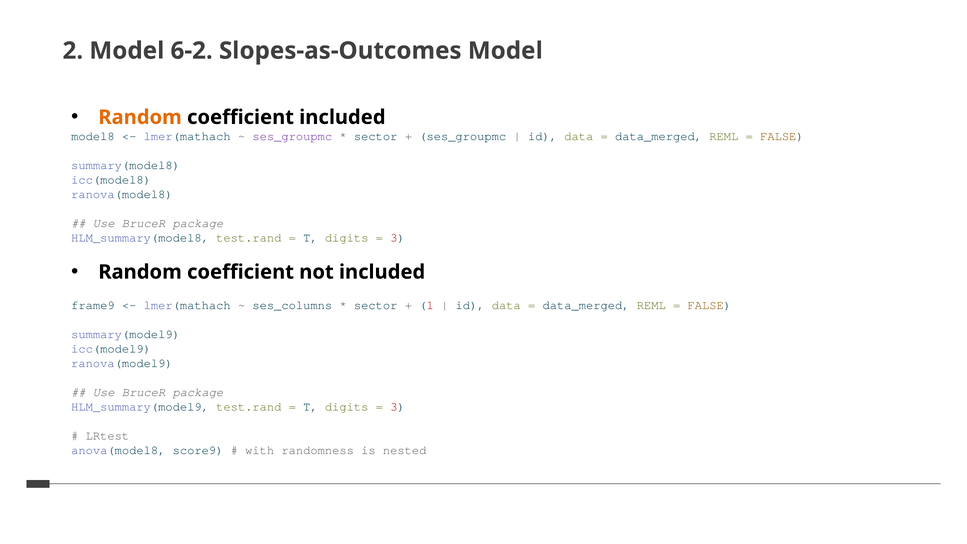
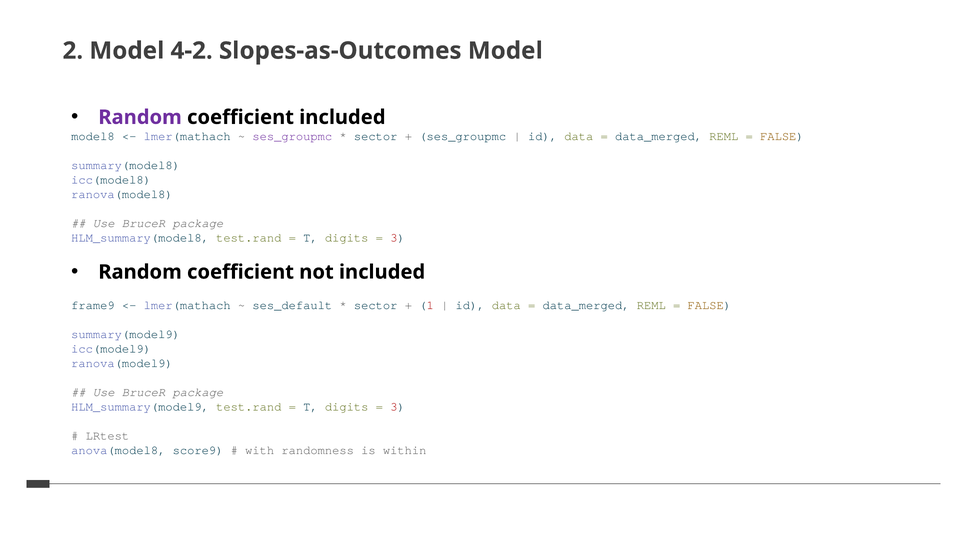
6-2: 6-2 -> 4-2
Random at (140, 117) colour: orange -> purple
ses_columns: ses_columns -> ses_default
nested: nested -> within
